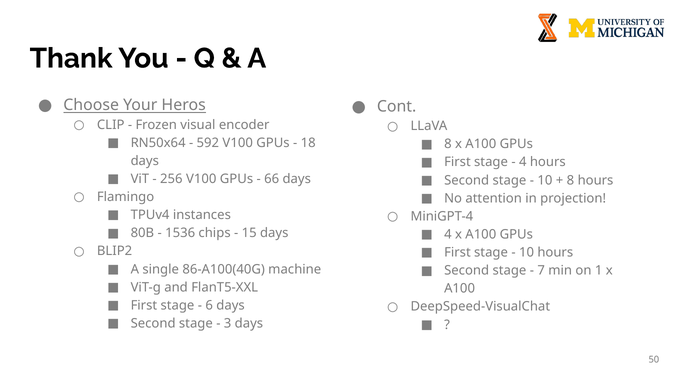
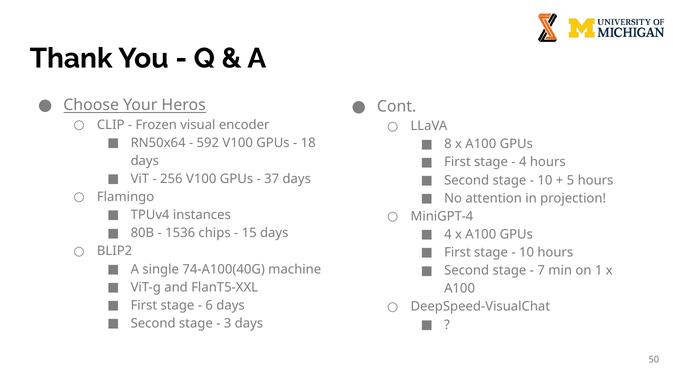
66: 66 -> 37
8 at (570, 180): 8 -> 5
86-A100(40G: 86-A100(40G -> 74-A100(40G
